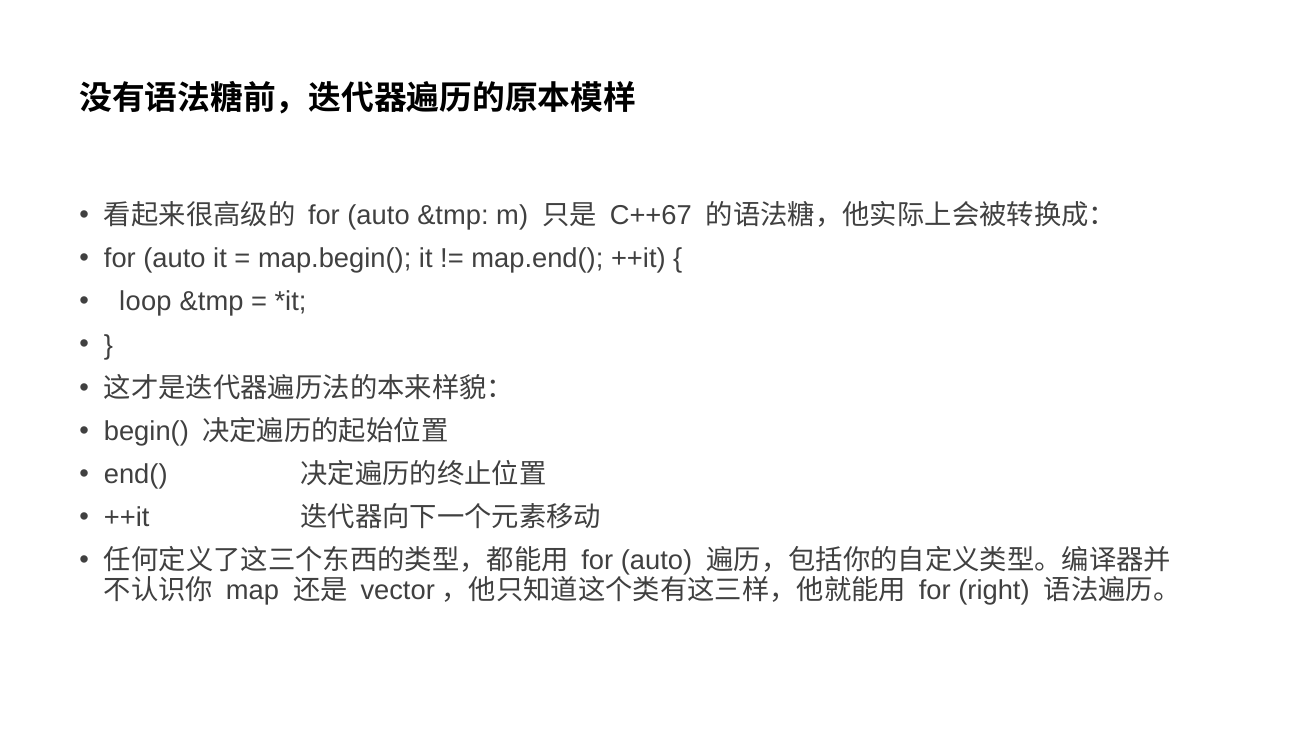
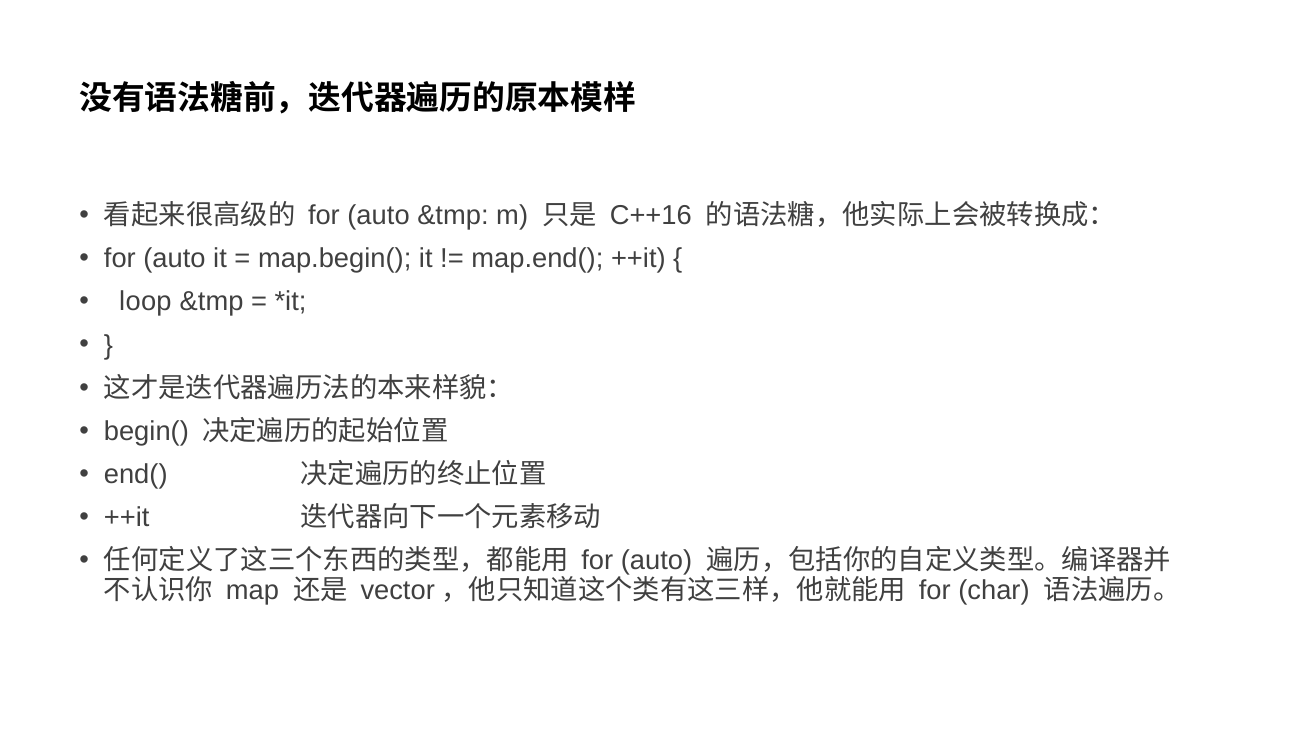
C++67: C++67 -> C++16
right: right -> char
